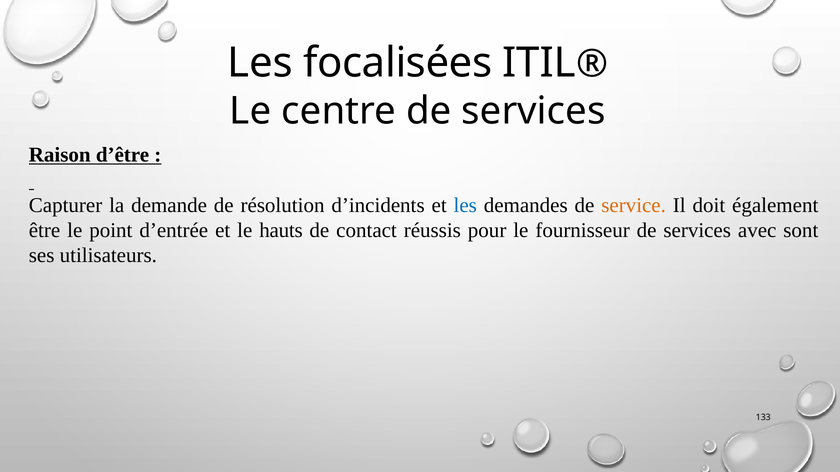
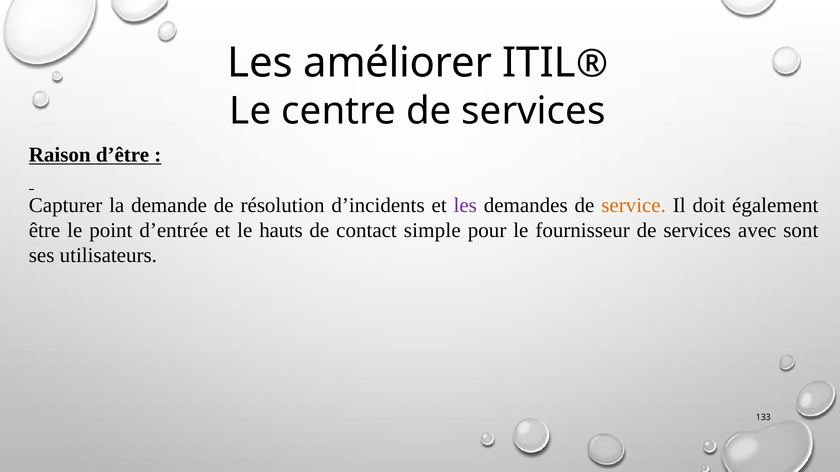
focalisées: focalisées -> améliorer
les at (465, 205) colour: blue -> purple
réussis: réussis -> simple
